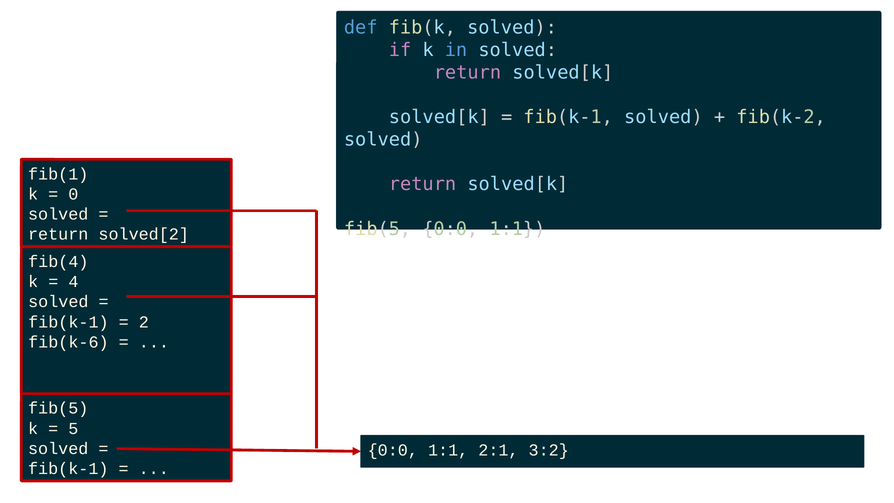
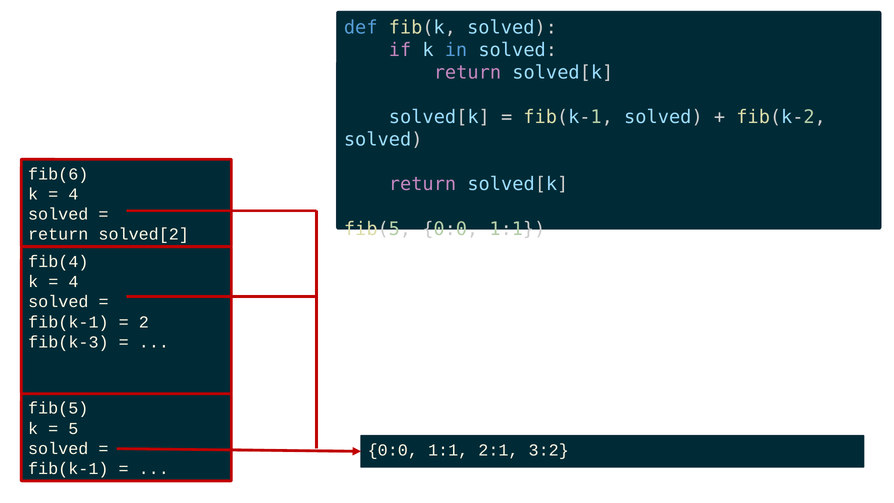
fib(1: fib(1 -> fib(6
0 at (73, 194): 0 -> 4
fib(k-6: fib(k-6 -> fib(k-3
